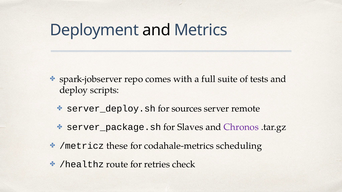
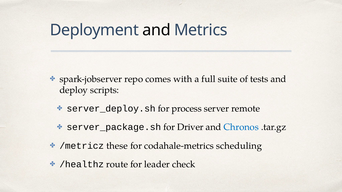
sources: sources -> process
Slaves: Slaves -> Driver
Chronos colour: purple -> blue
retries: retries -> leader
